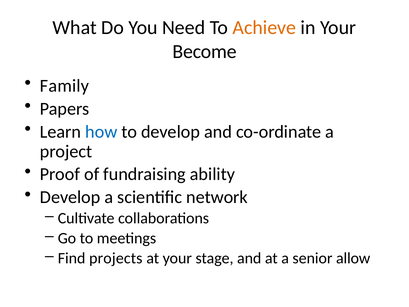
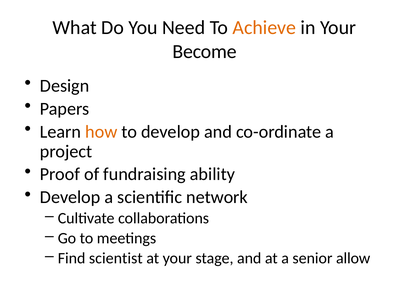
Family: Family -> Design
how colour: blue -> orange
projects: projects -> scientist
